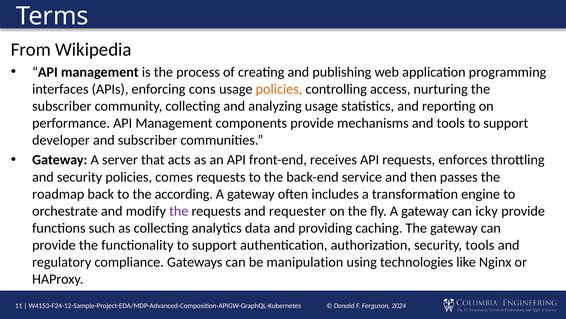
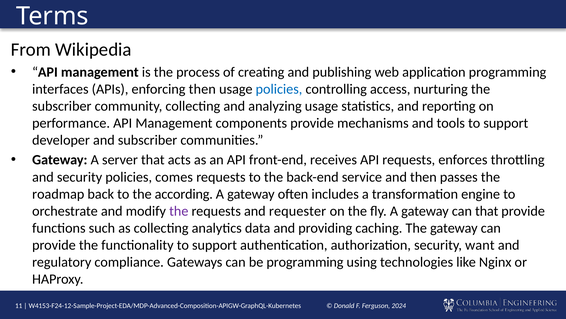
enforcing cons: cons -> then
policies at (279, 89) colour: orange -> blue
can icky: icky -> that
security tools: tools -> want
be manipulation: manipulation -> programming
